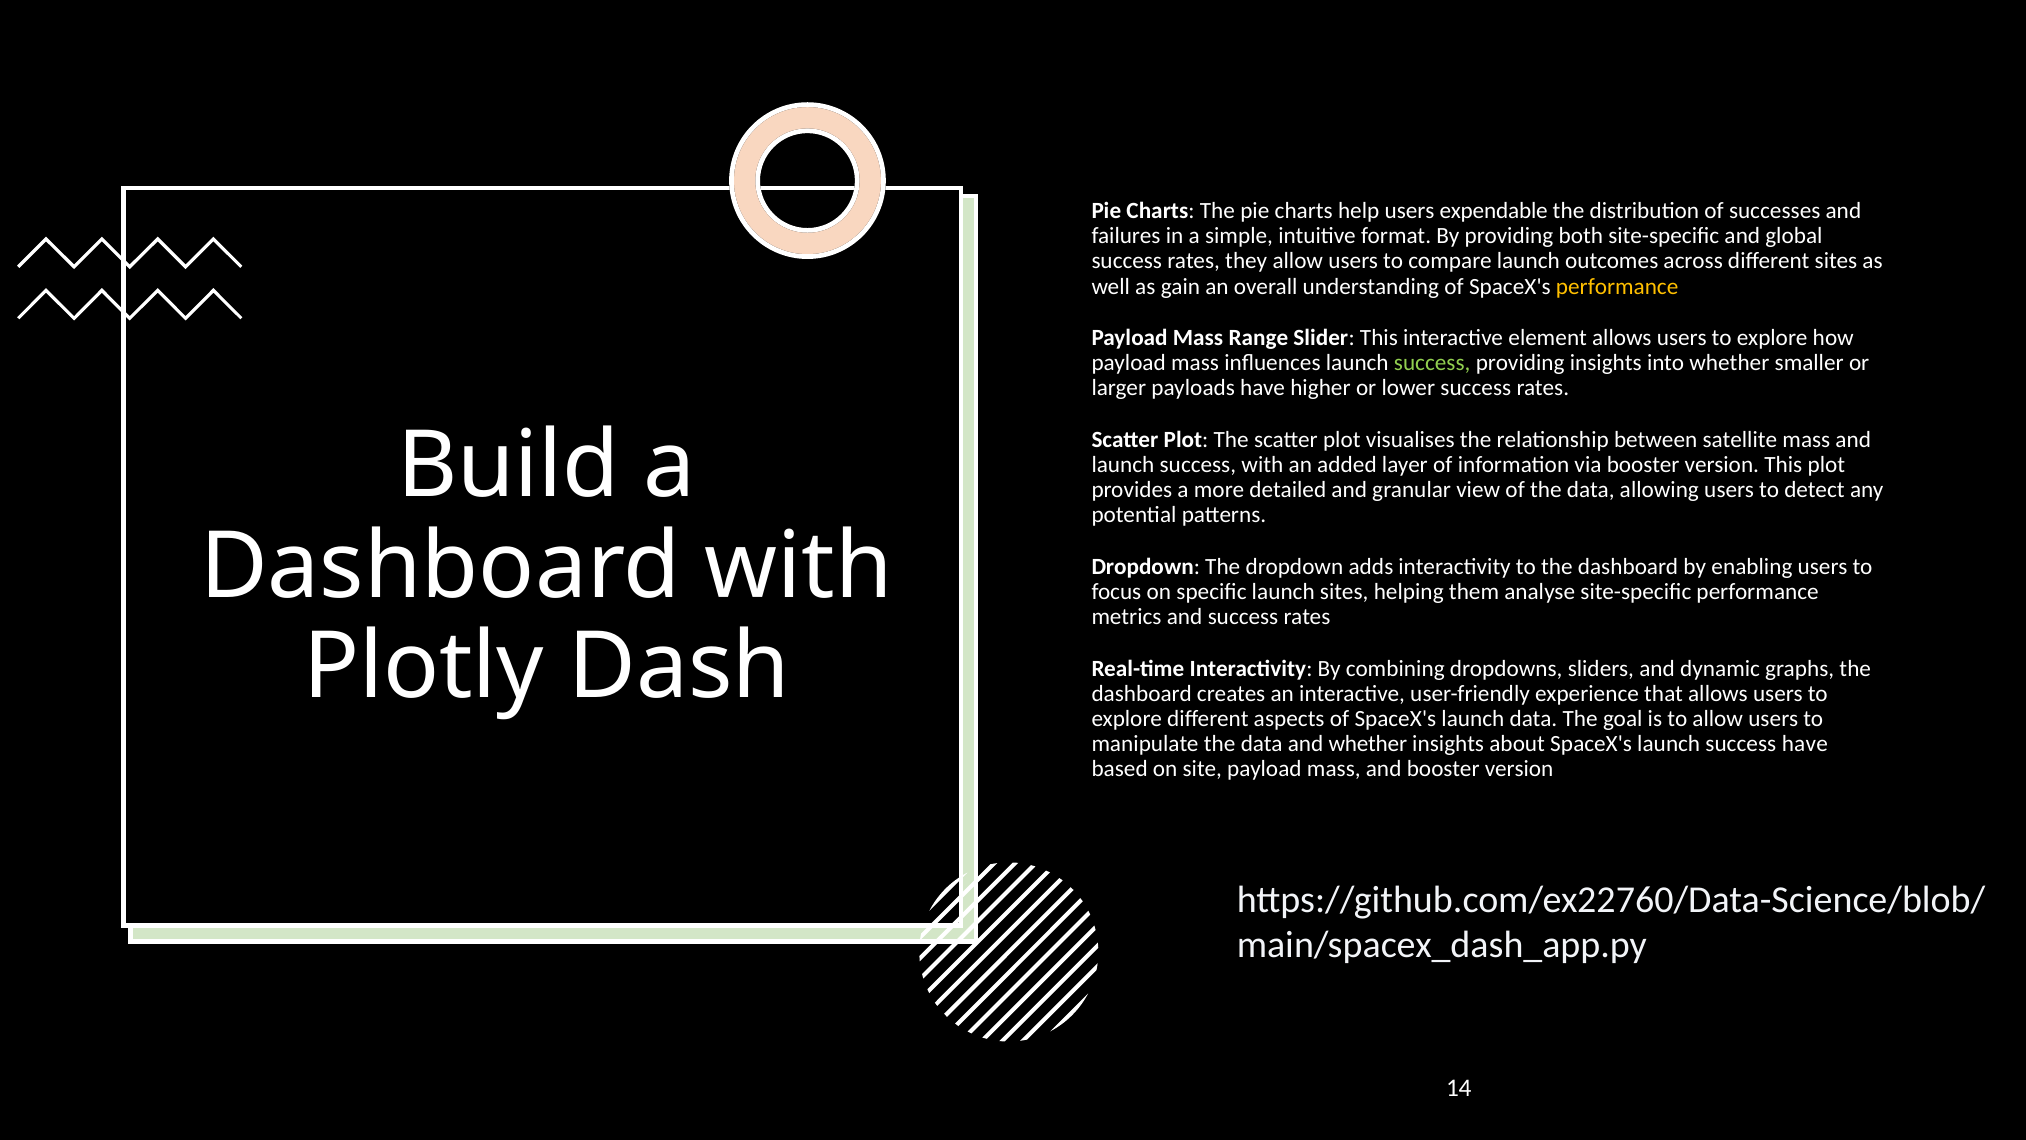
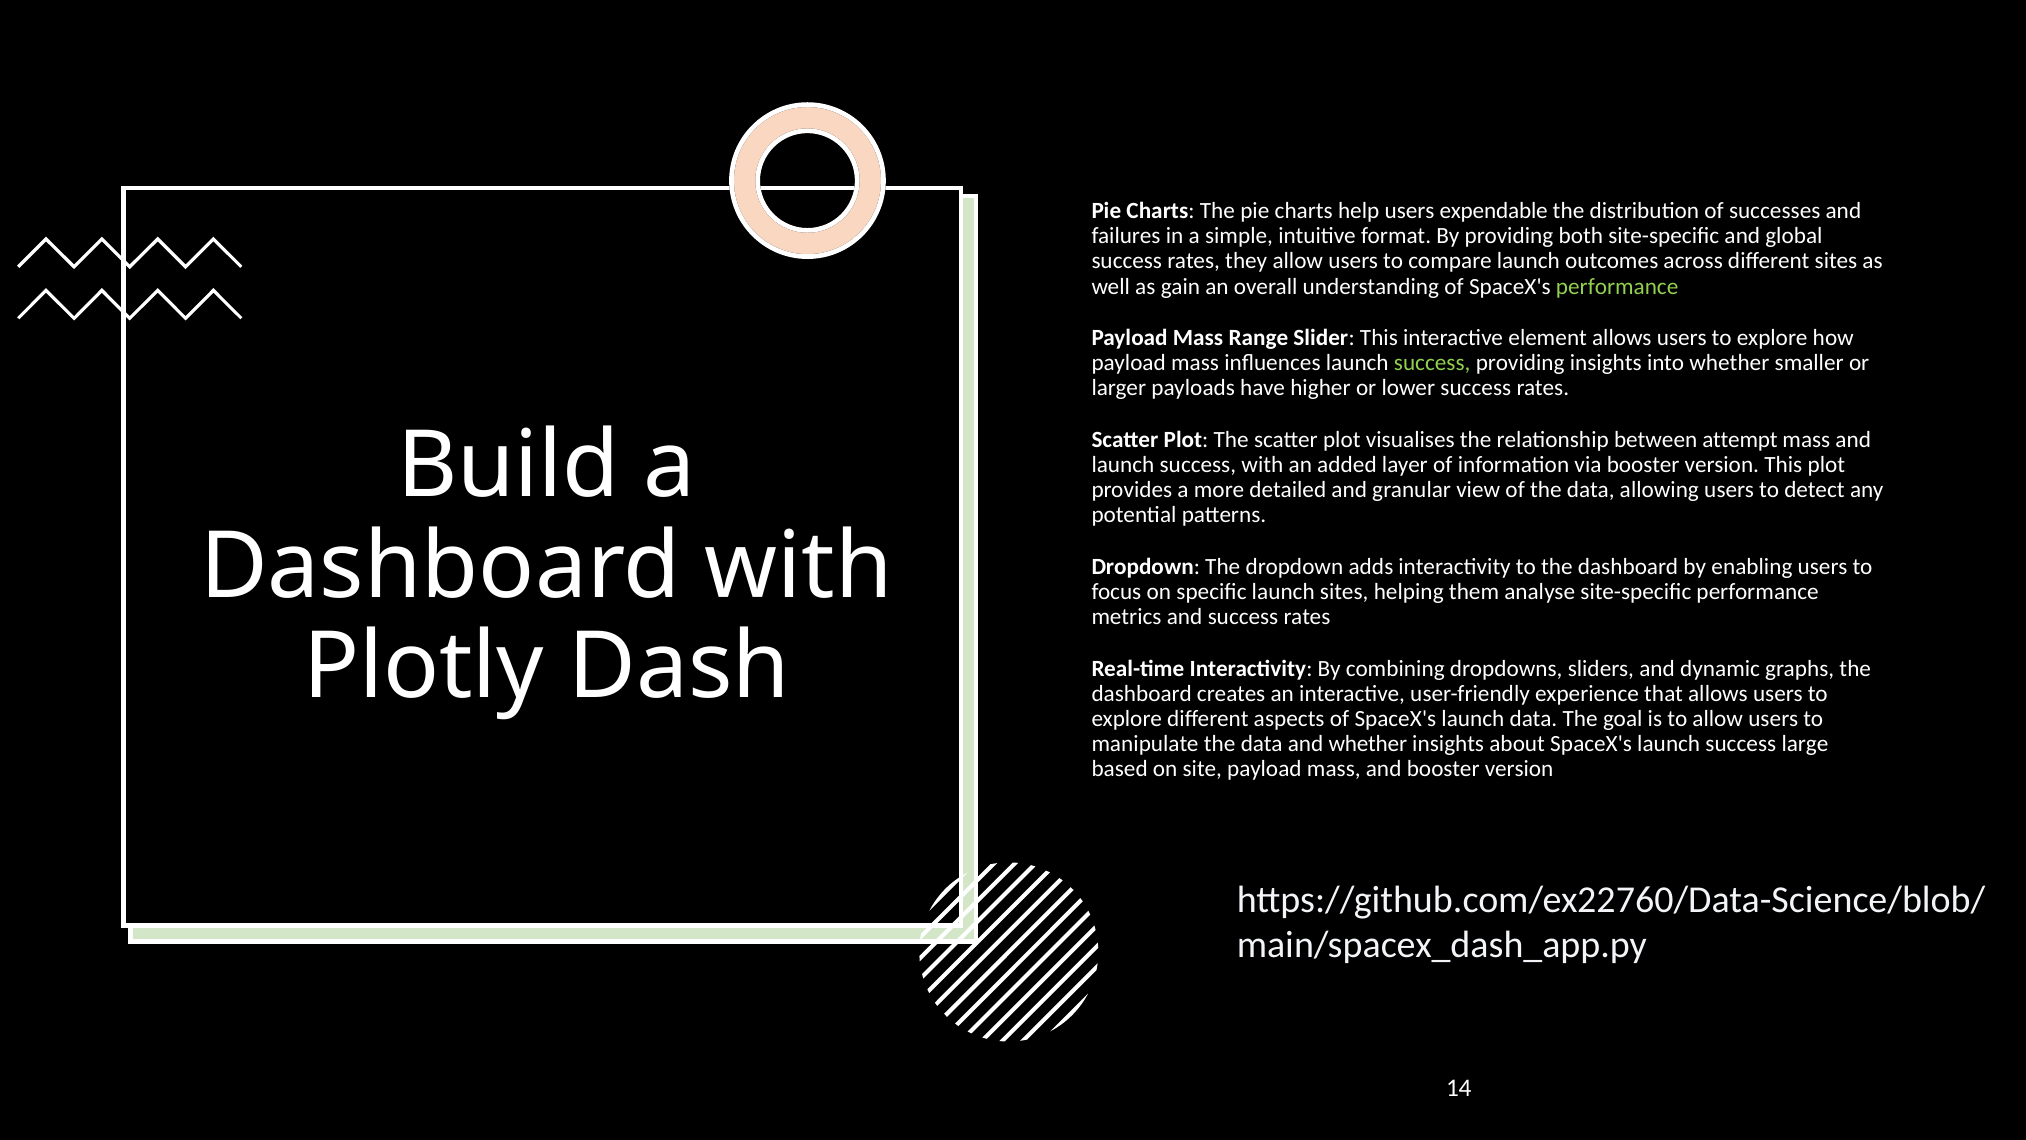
performance at (1617, 286) colour: yellow -> light green
satellite: satellite -> attempt
success have: have -> large
